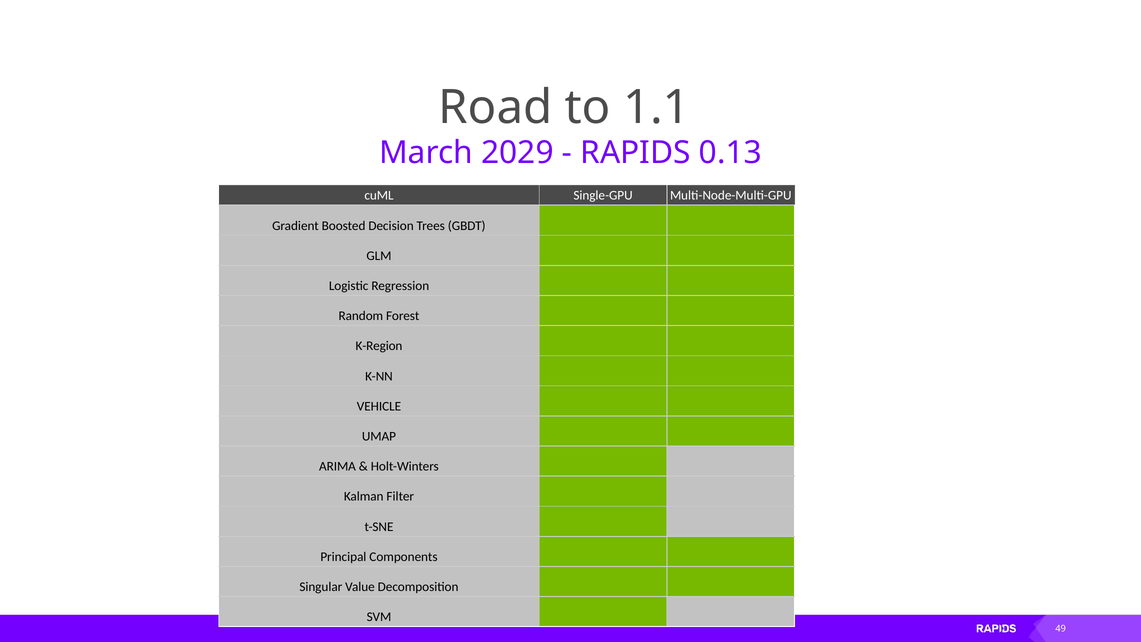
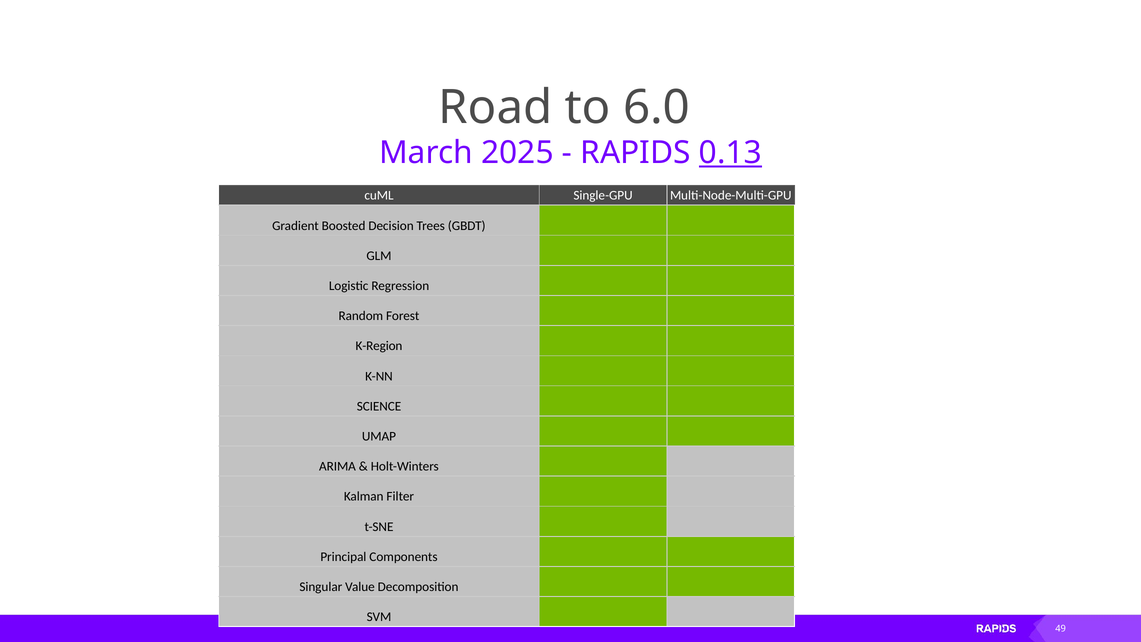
1.1: 1.1 -> 6.0
2029: 2029 -> 2025
0.13 underline: none -> present
VEHICLE: VEHICLE -> SCIENCE
